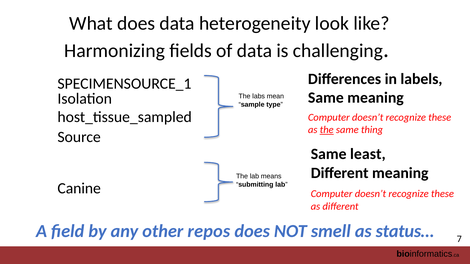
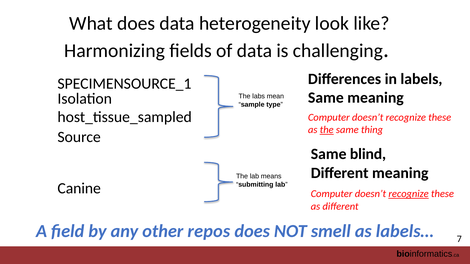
least: least -> blind
recognize at (409, 194) underline: none -> present
status…: status… -> labels…
